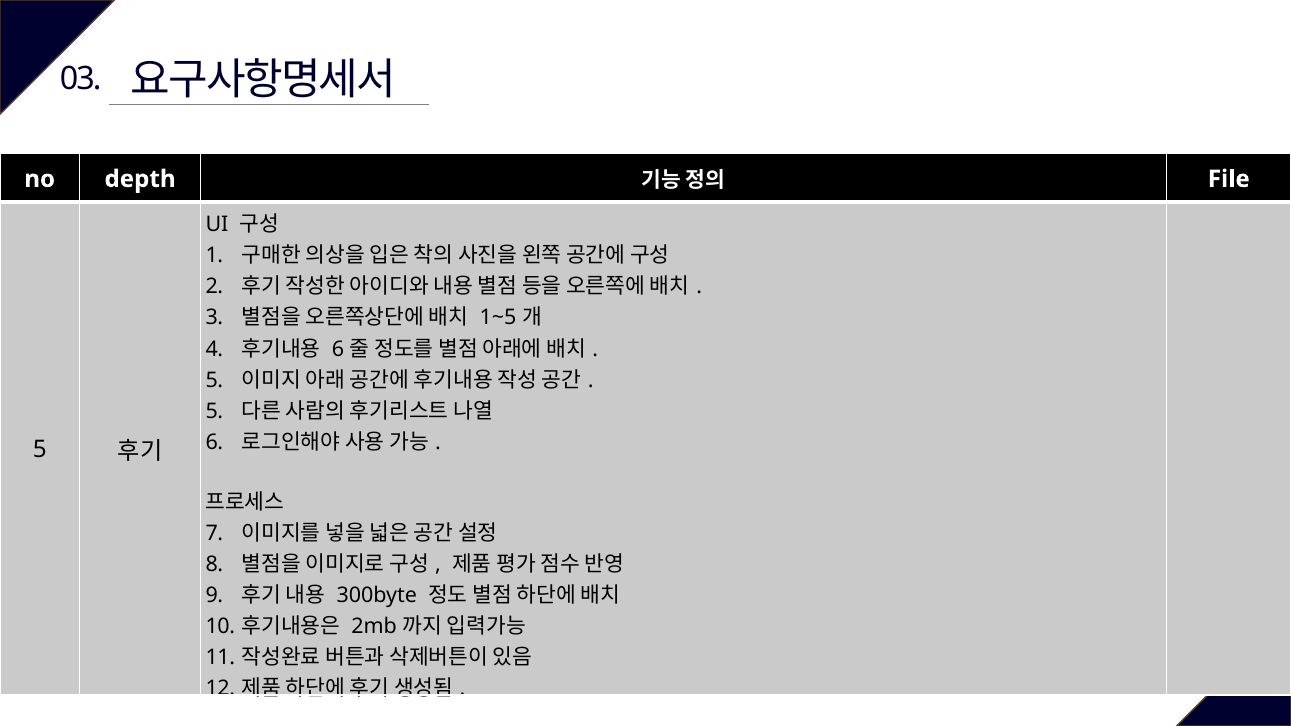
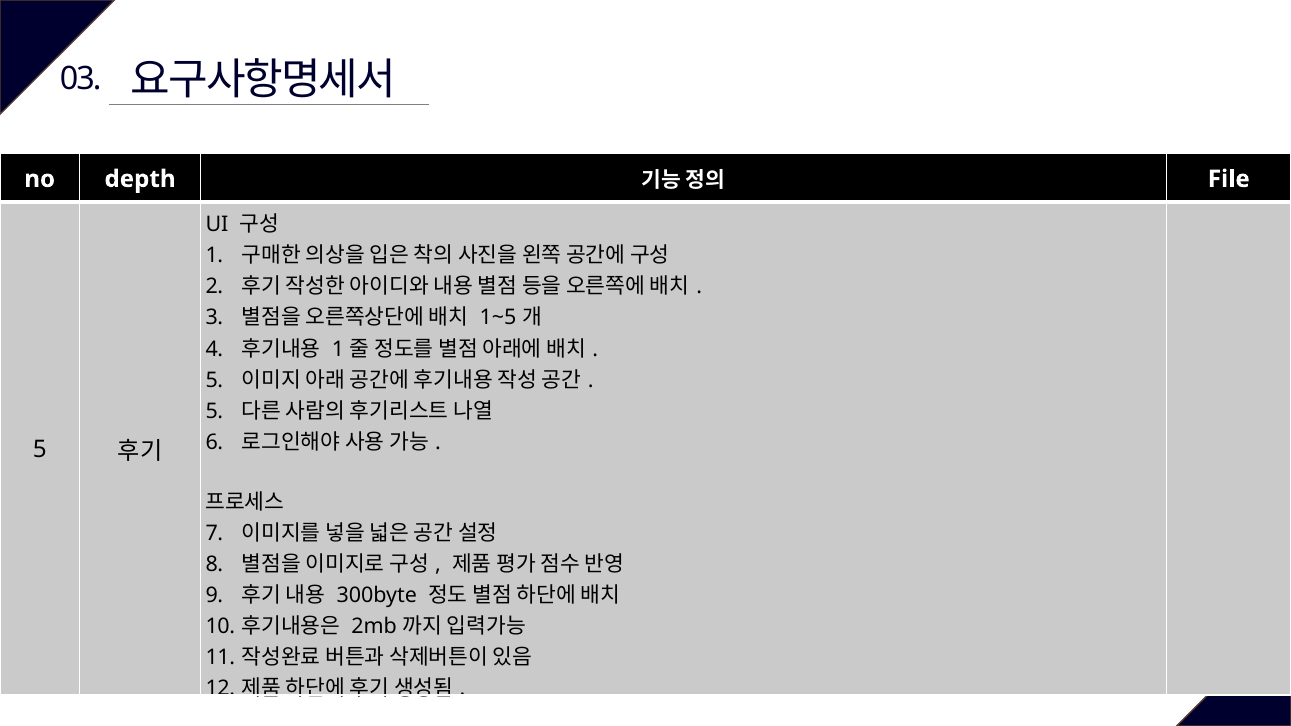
6 at (338, 349): 6 -> 1
